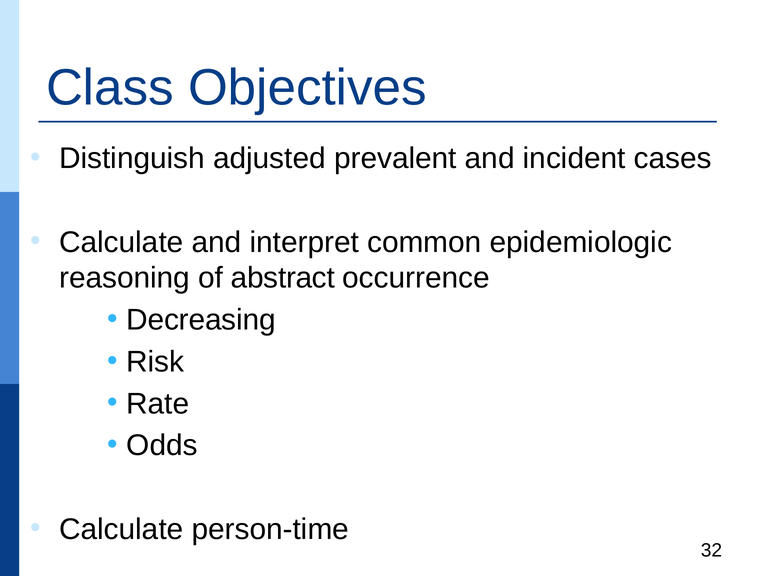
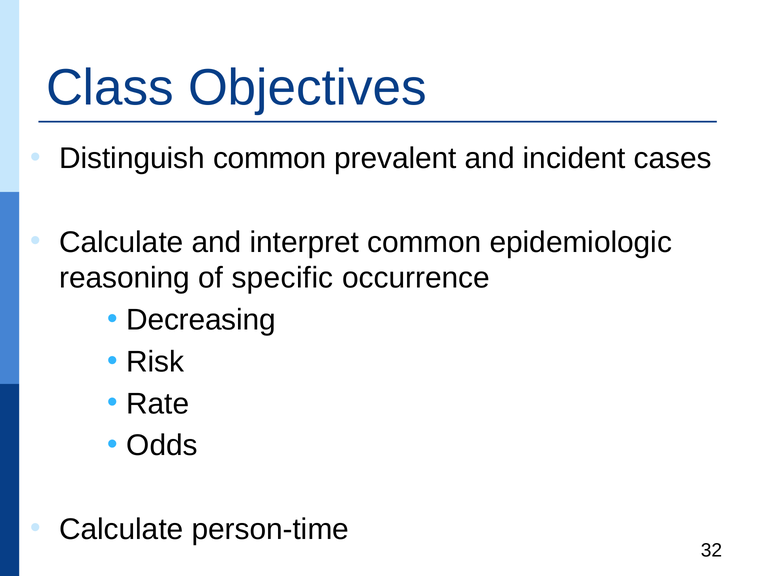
Distinguish adjusted: adjusted -> common
abstract: abstract -> specific
